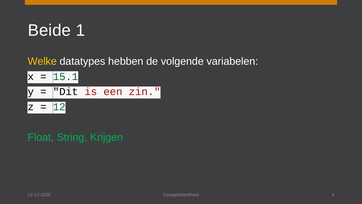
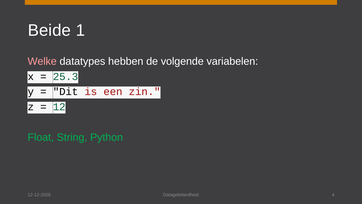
Welke colour: yellow -> pink
15.1: 15.1 -> 25.3
Krijgen: Krijgen -> Python
